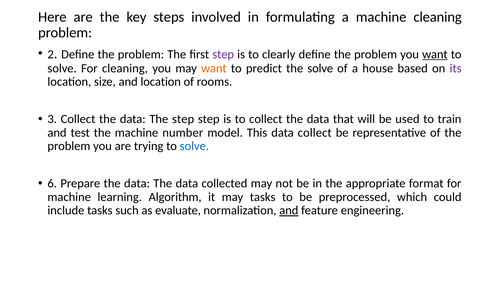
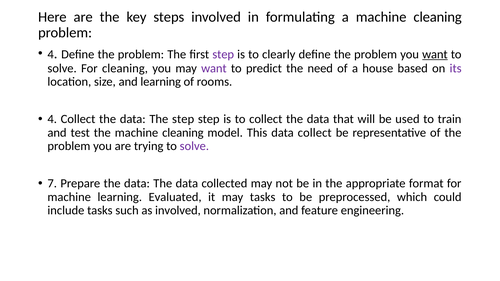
2 at (51, 54): 2 -> 4
want at (214, 68) colour: orange -> purple
the solve: solve -> need
and location: location -> learning
3 at (52, 119): 3 -> 4
the machine number: number -> cleaning
solve at (194, 146) colour: blue -> purple
6: 6 -> 7
Algorithm: Algorithm -> Evaluated
as evaluate: evaluate -> involved
and at (289, 211) underline: present -> none
